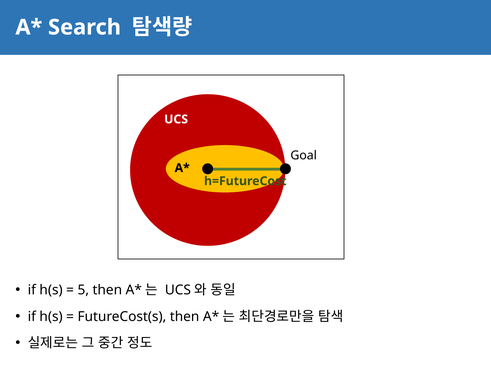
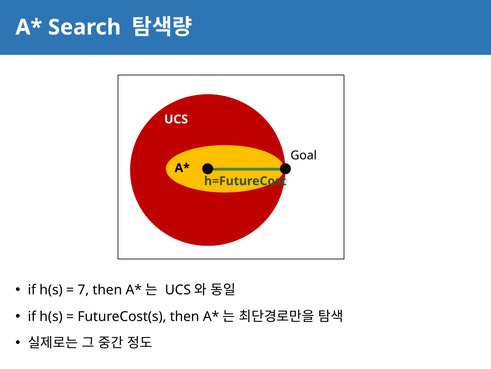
5: 5 -> 7
